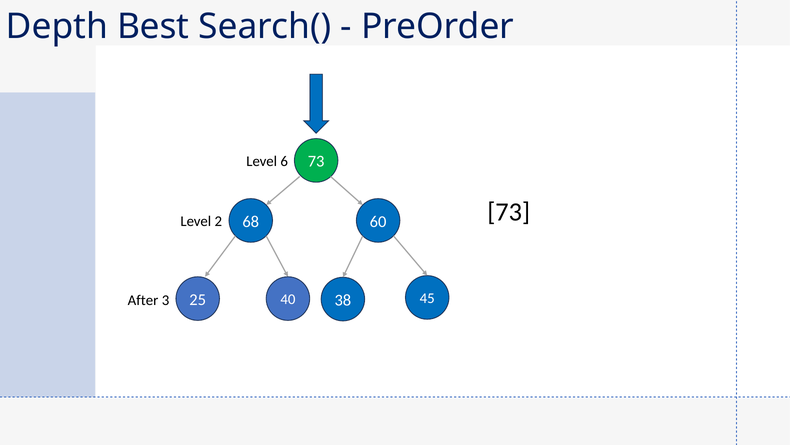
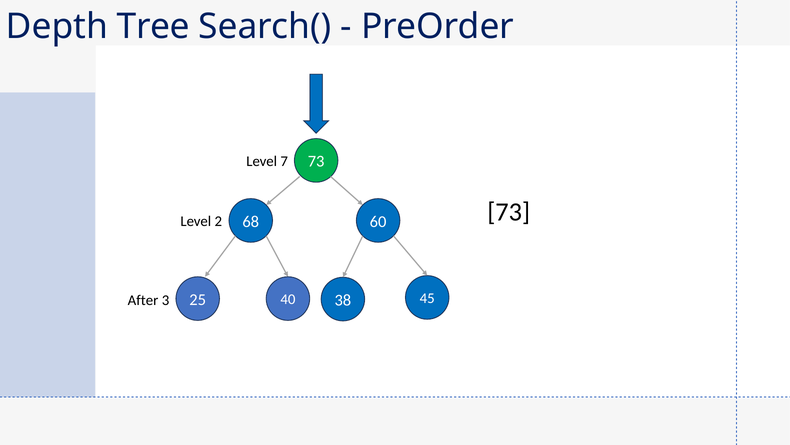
Best: Best -> Tree
6: 6 -> 7
